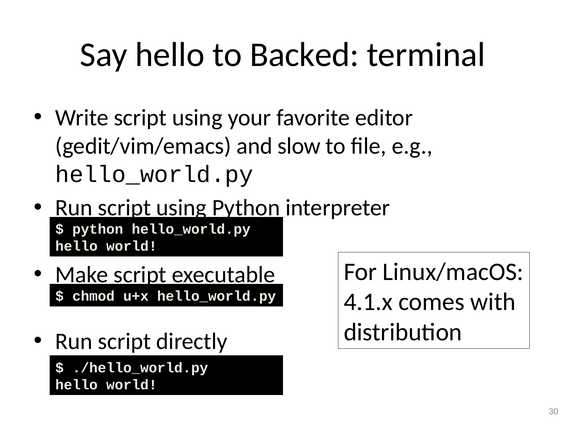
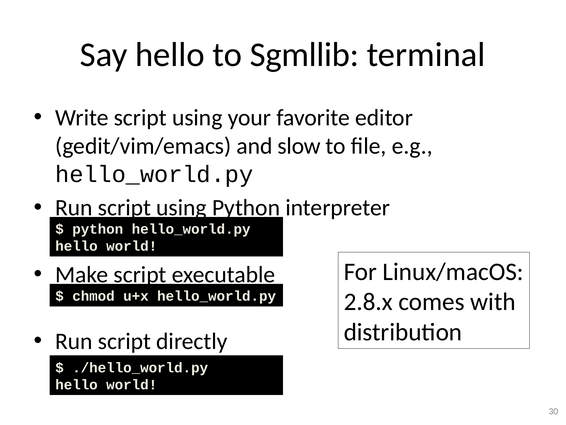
Backed: Backed -> Sgmllib
4.1.x: 4.1.x -> 2.8.x
